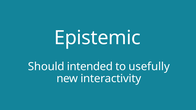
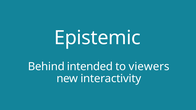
Should: Should -> Behind
usefully: usefully -> viewers
